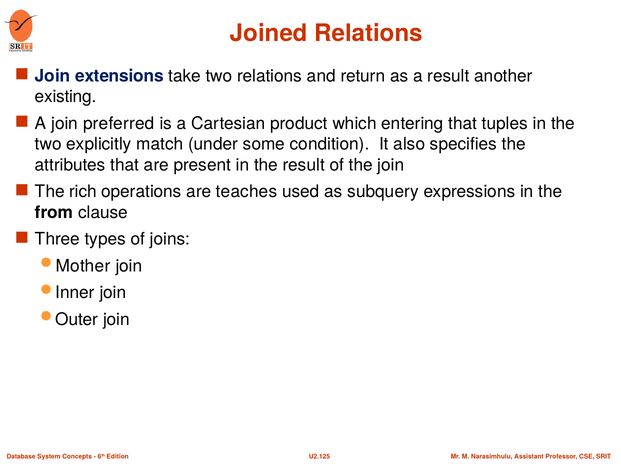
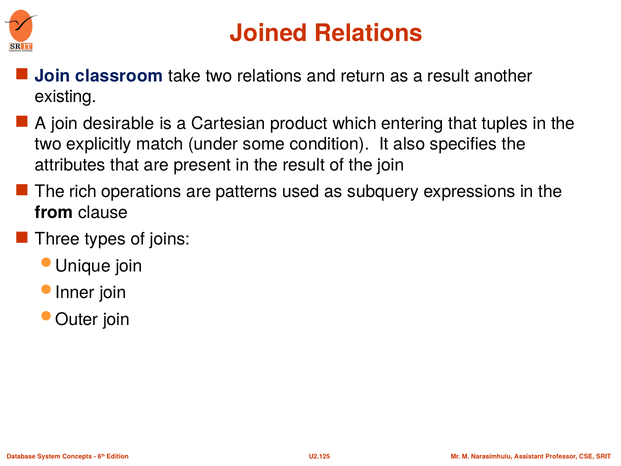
extensions: extensions -> classroom
preferred: preferred -> desirable
teaches: teaches -> patterns
Mother: Mother -> Unique
